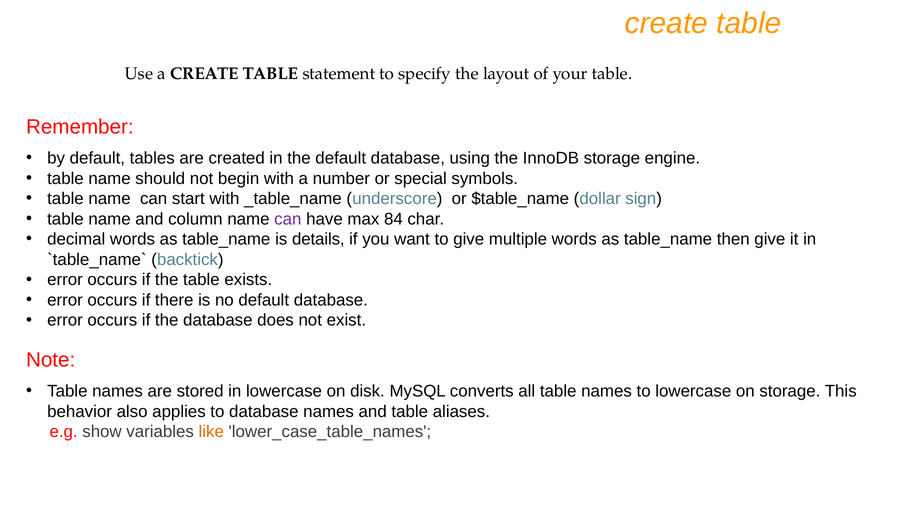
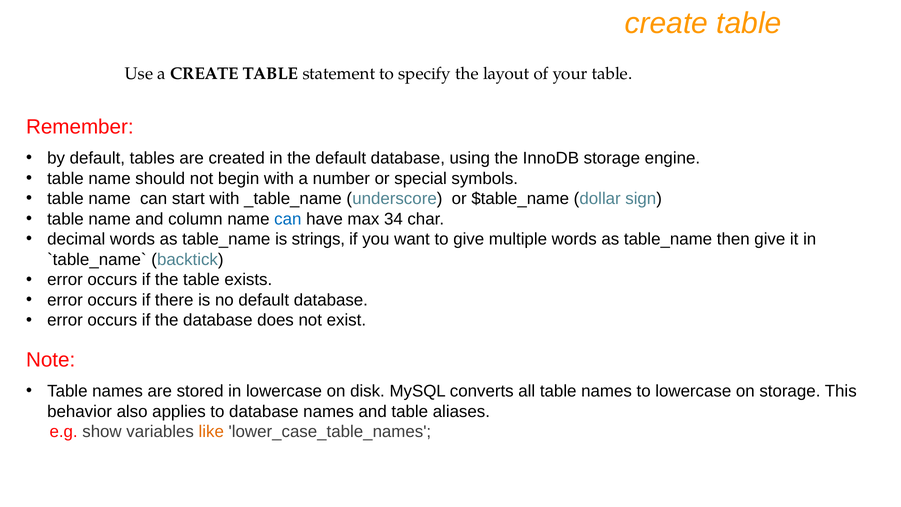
can at (288, 219) colour: purple -> blue
84: 84 -> 34
details: details -> strings
